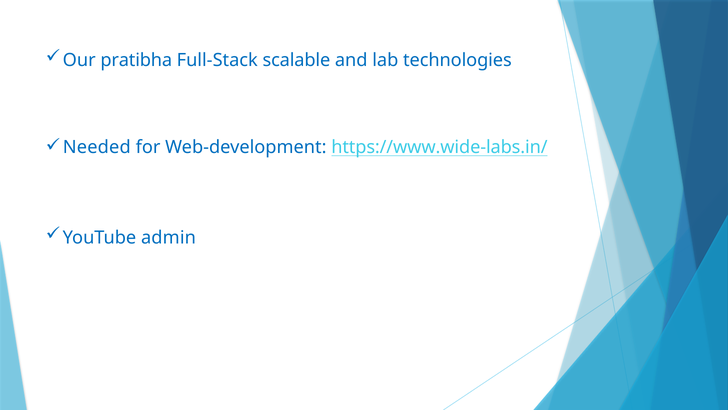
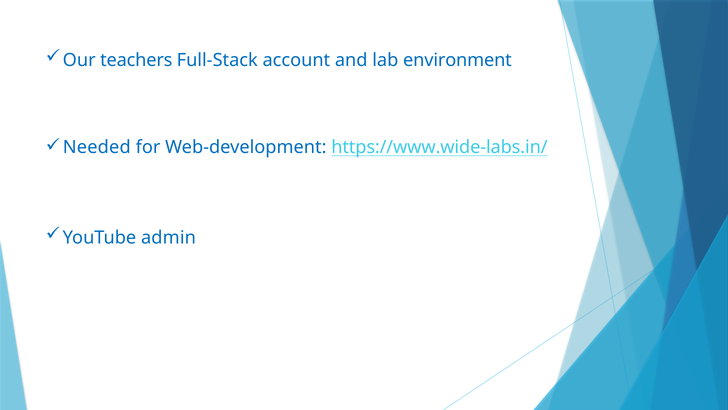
pratibha: pratibha -> teachers
scalable: scalable -> account
technologies: technologies -> environment
